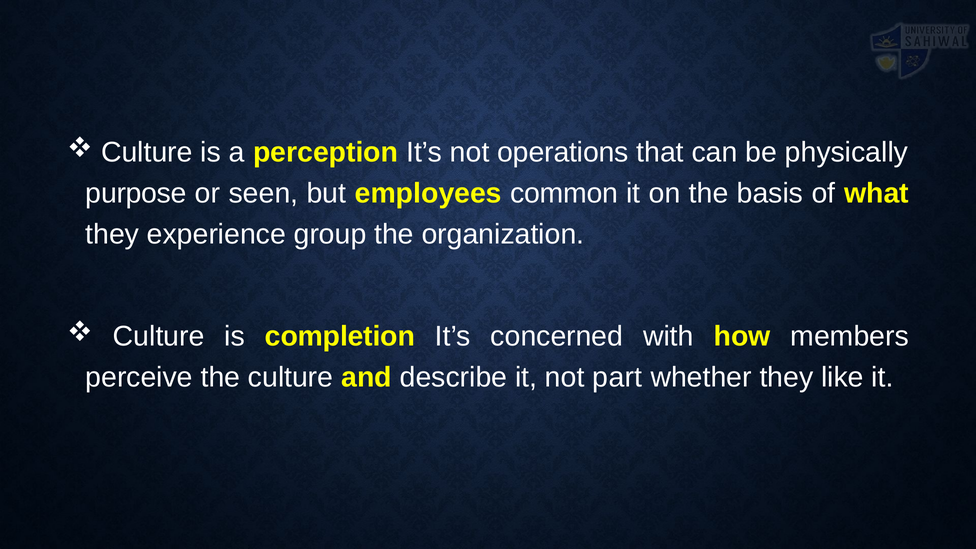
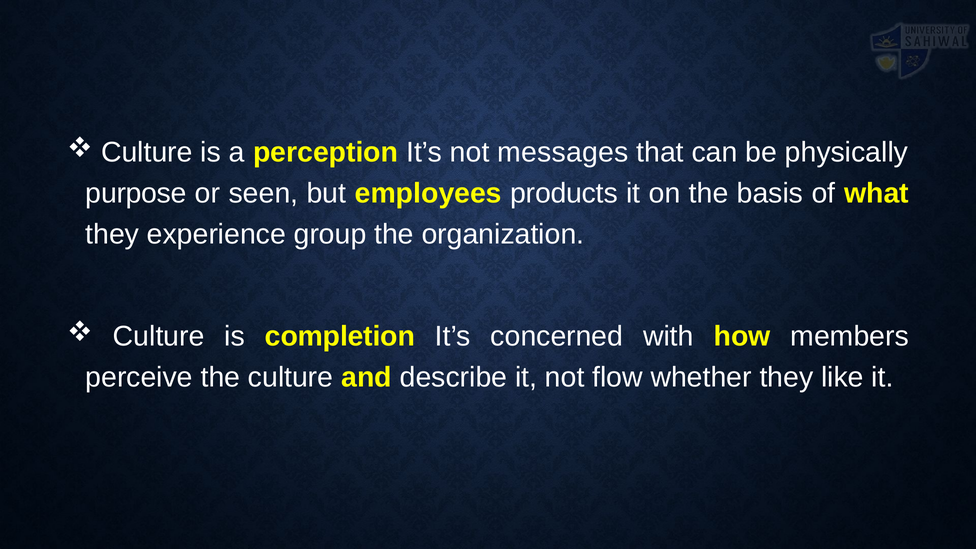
operations: operations -> messages
common: common -> products
part: part -> flow
